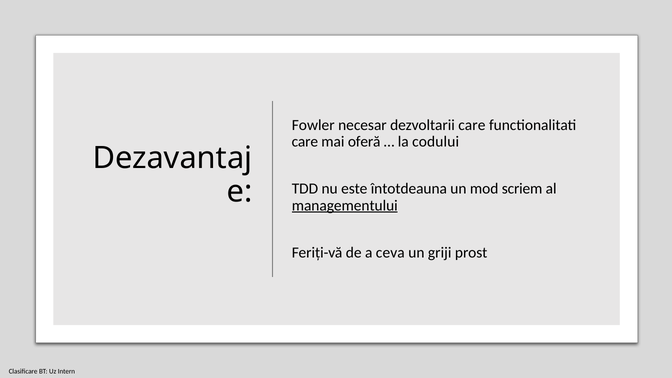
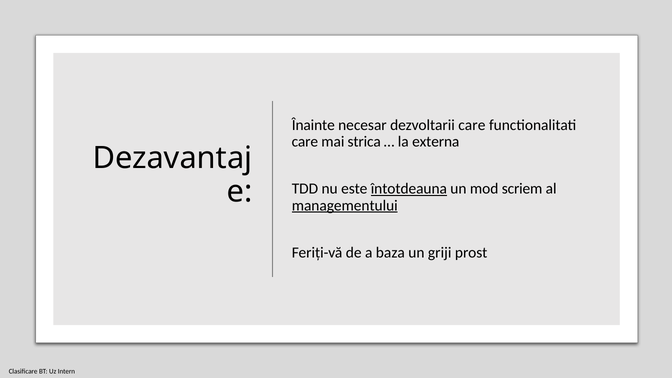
Fowler: Fowler -> Înainte
oferă: oferă -> strica
codului: codului -> externa
întotdeauna underline: none -> present
ceva: ceva -> baza
